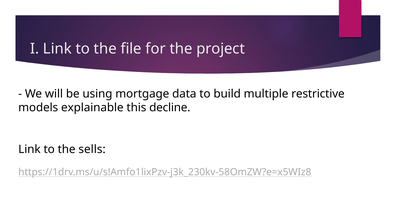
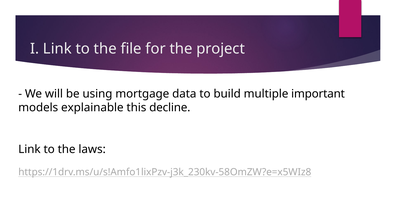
restrictive: restrictive -> important
sells: sells -> laws
